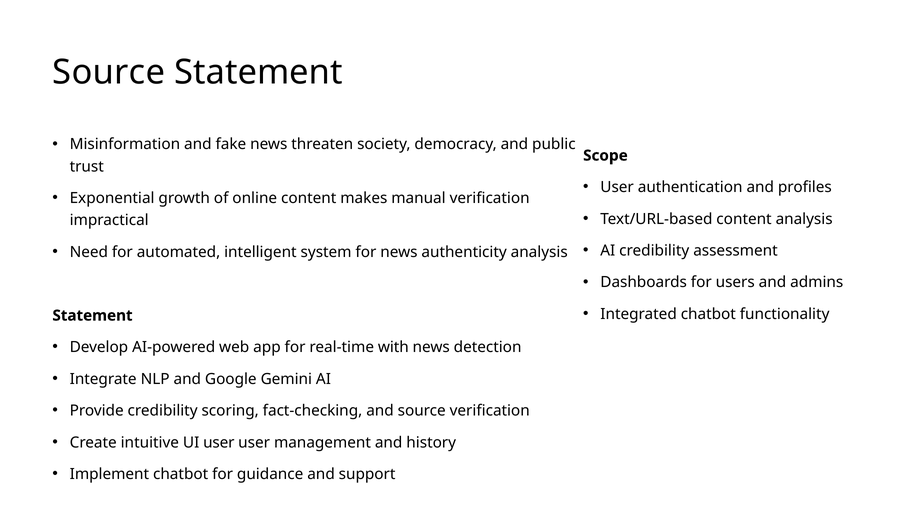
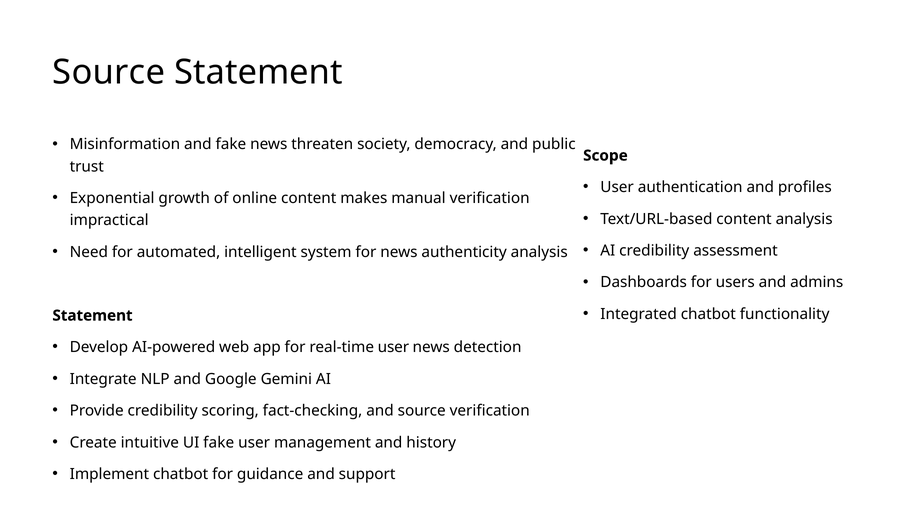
real-time with: with -> user
UI user: user -> fake
